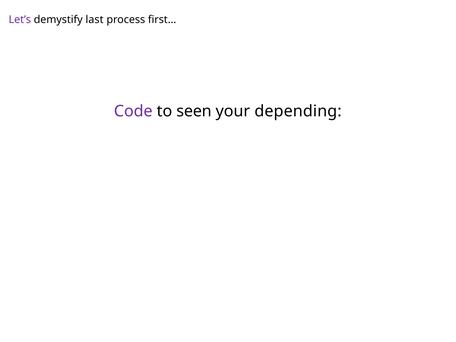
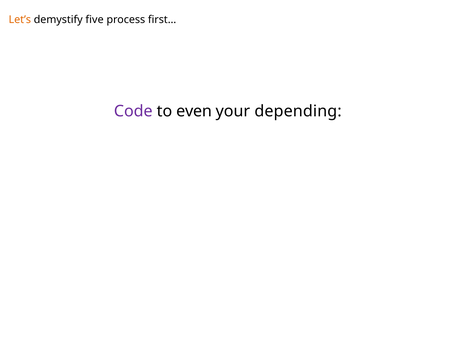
Let’s colour: purple -> orange
last: last -> five
seen: seen -> even
